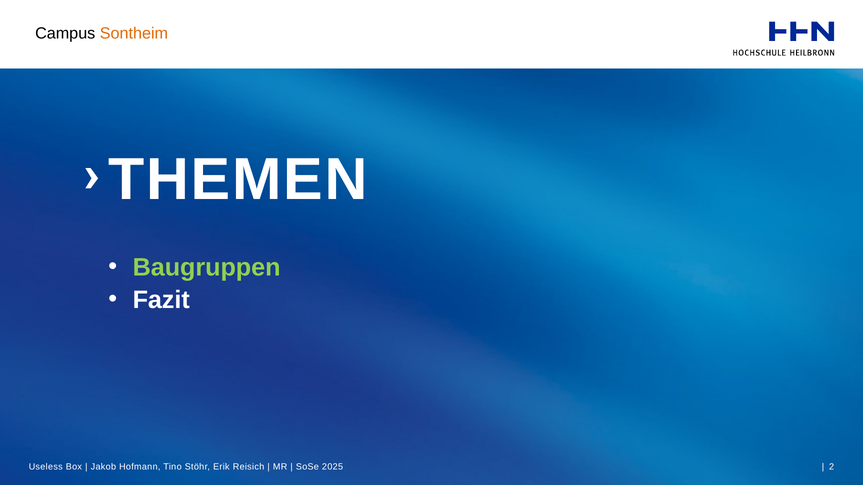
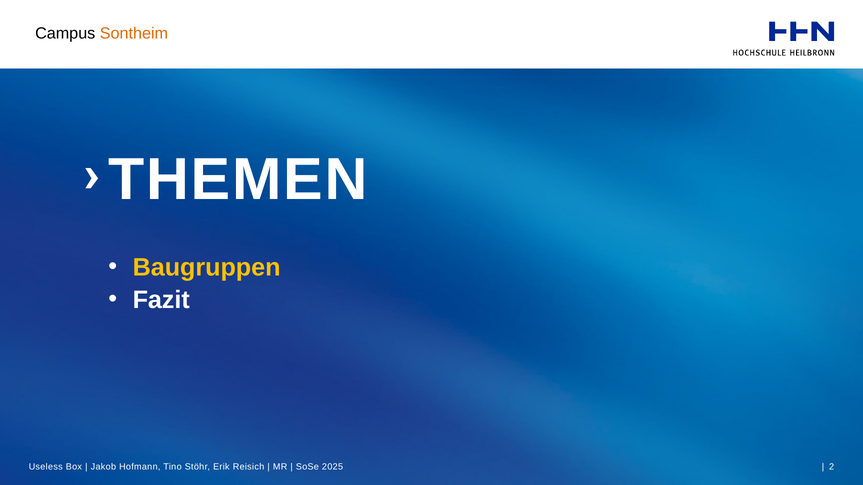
Baugruppen colour: light green -> yellow
